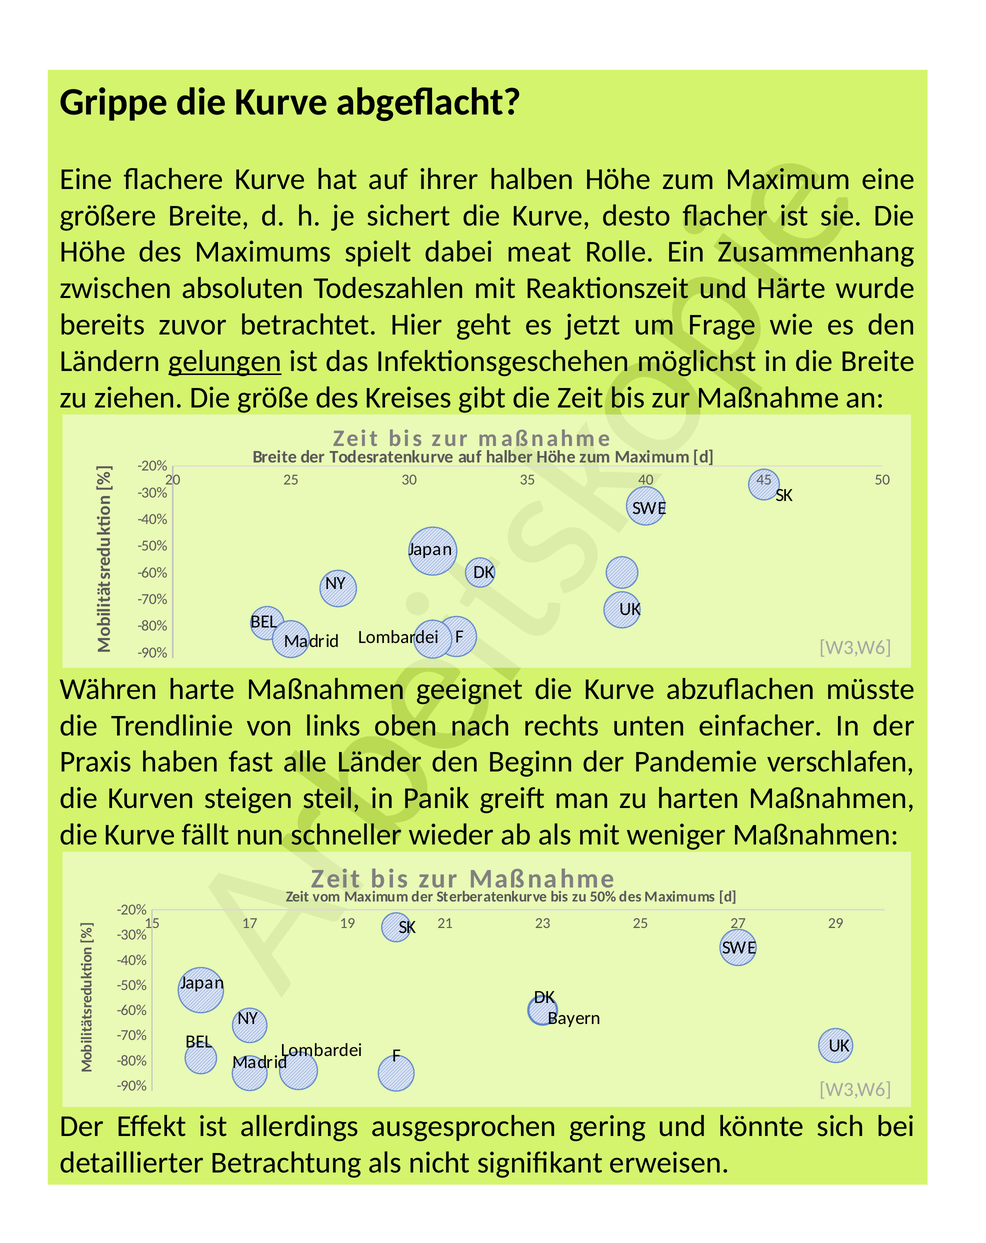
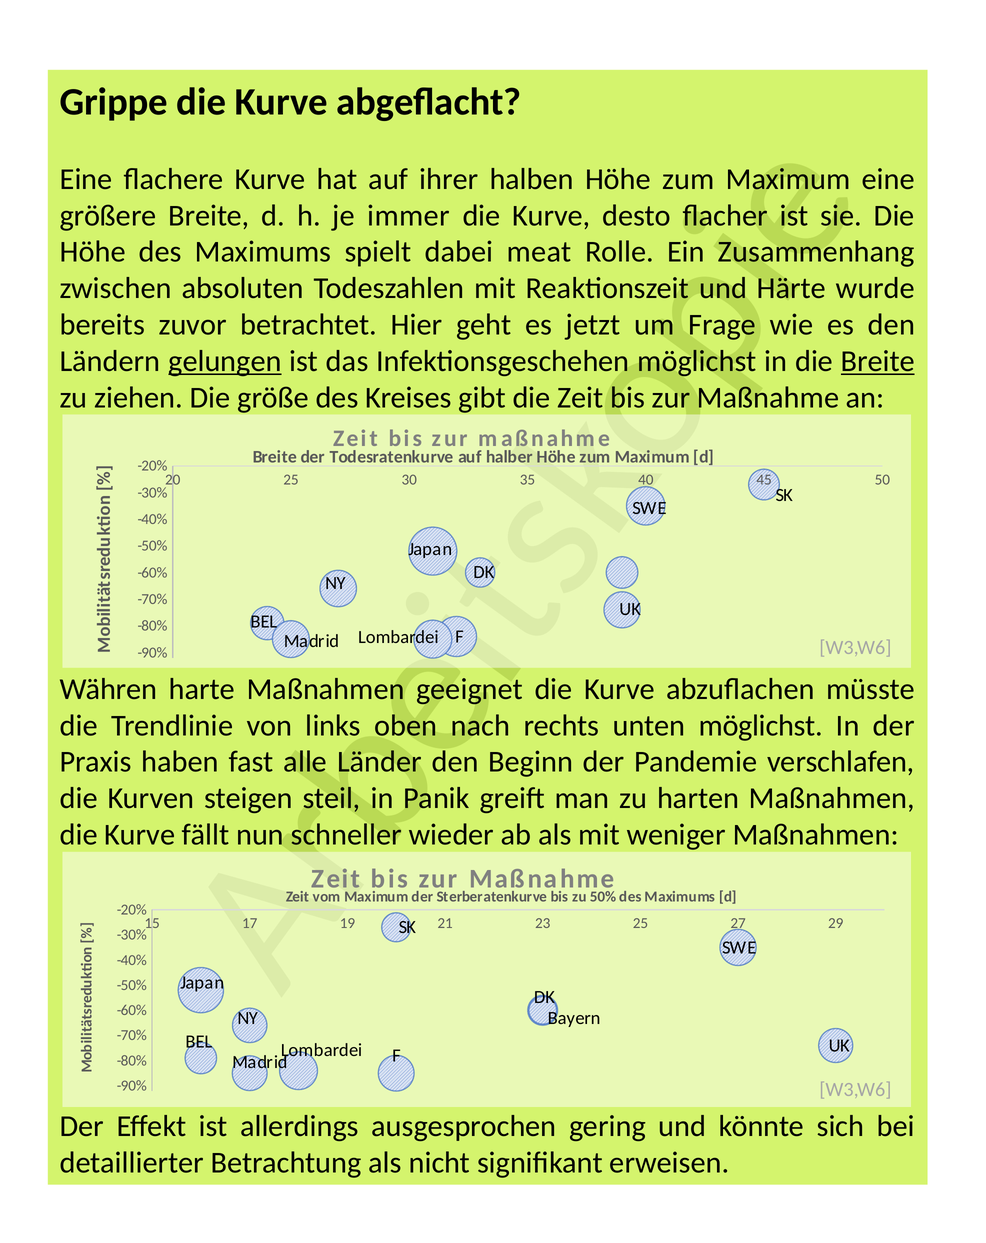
sichert: sichert -> immer
Breite at (878, 361) underline: none -> present
unten einfacher: einfacher -> möglichst
